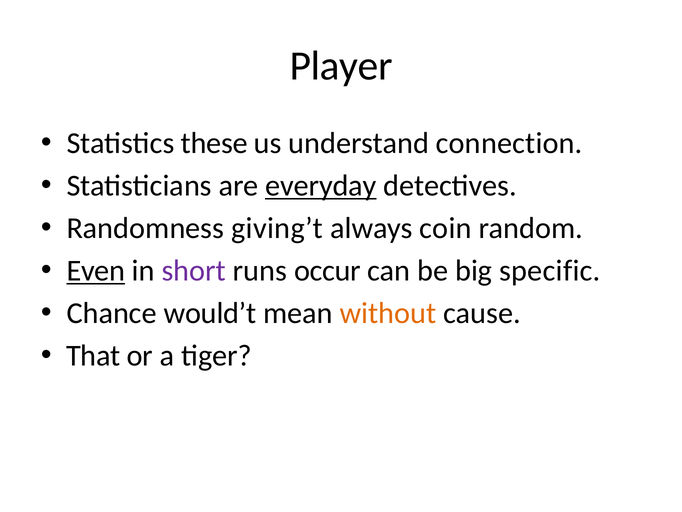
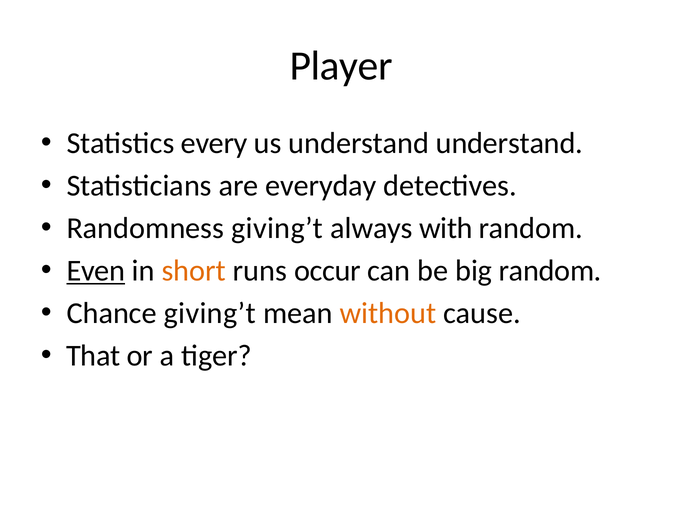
these: these -> every
understand connection: connection -> understand
everyday underline: present -> none
coin: coin -> with
short colour: purple -> orange
big specific: specific -> random
Chance would’t: would’t -> giving’t
